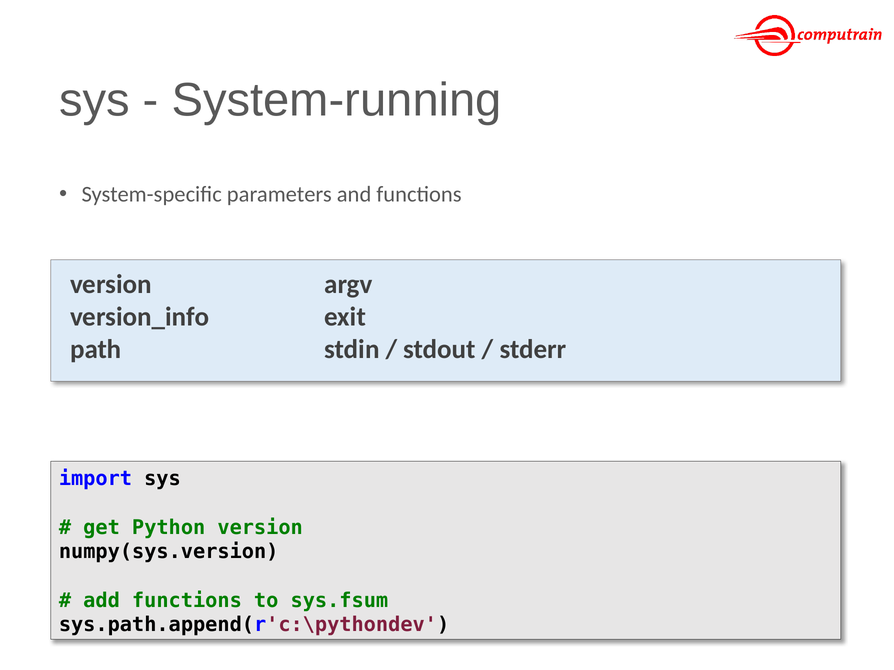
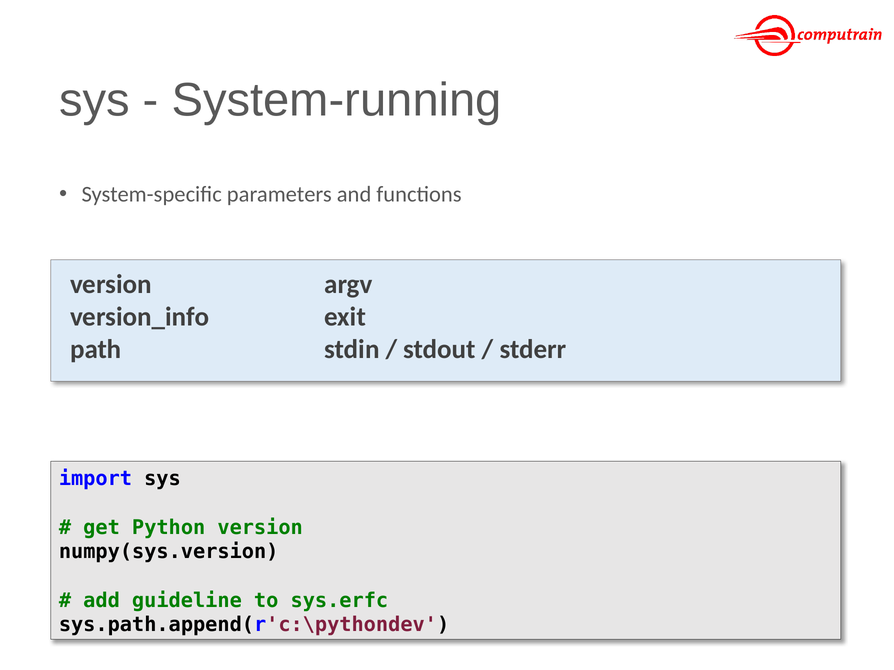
add functions: functions -> guideline
sys.fsum: sys.fsum -> sys.erfc
